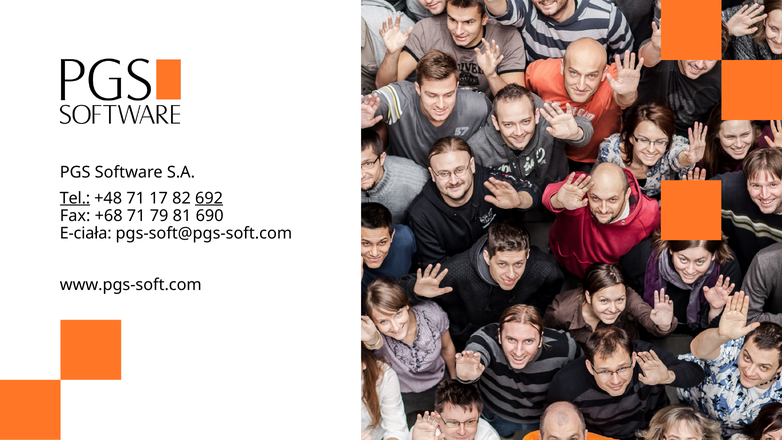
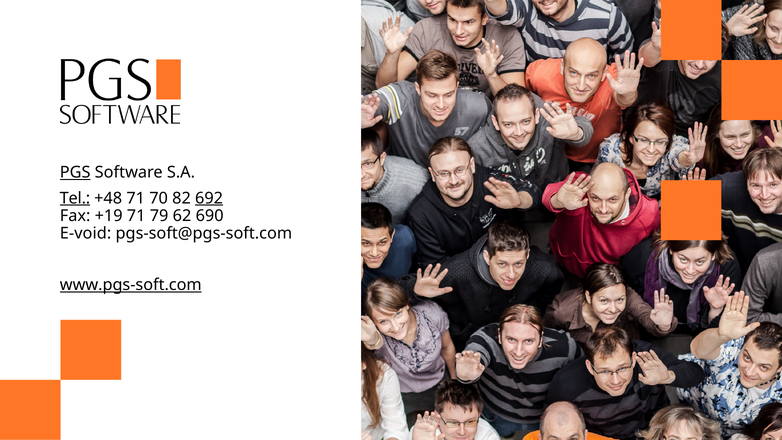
PGS underline: none -> present
17: 17 -> 70
+68: +68 -> +19
81: 81 -> 62
E-ciała: E-ciała -> E-void
www.pgs-soft.com underline: none -> present
